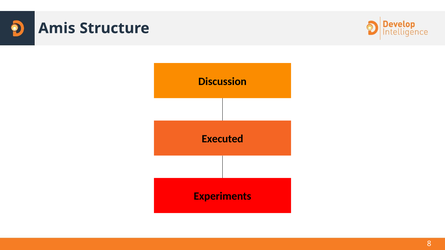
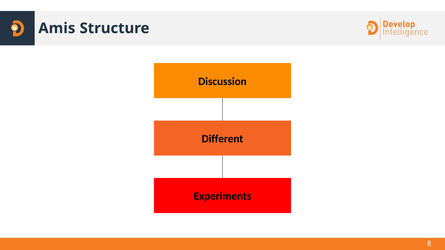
Executed: Executed -> Different
